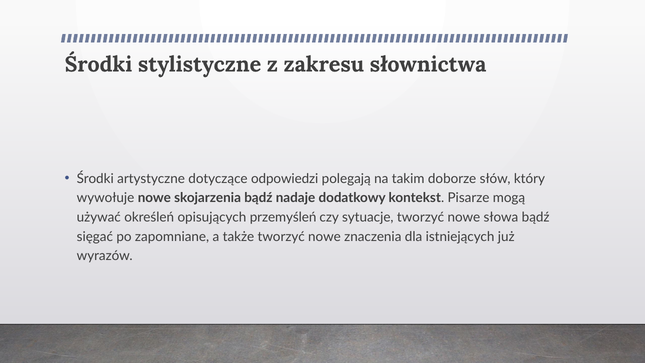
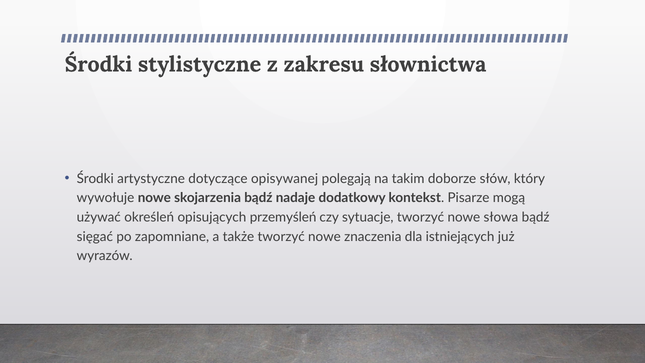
odpowiedzi: odpowiedzi -> opisywanej
